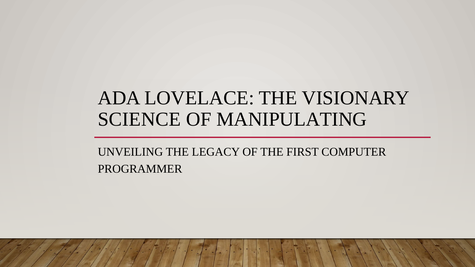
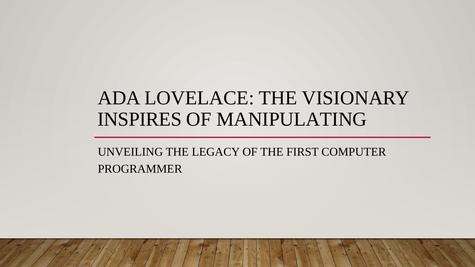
SCIENCE: SCIENCE -> INSPIRES
